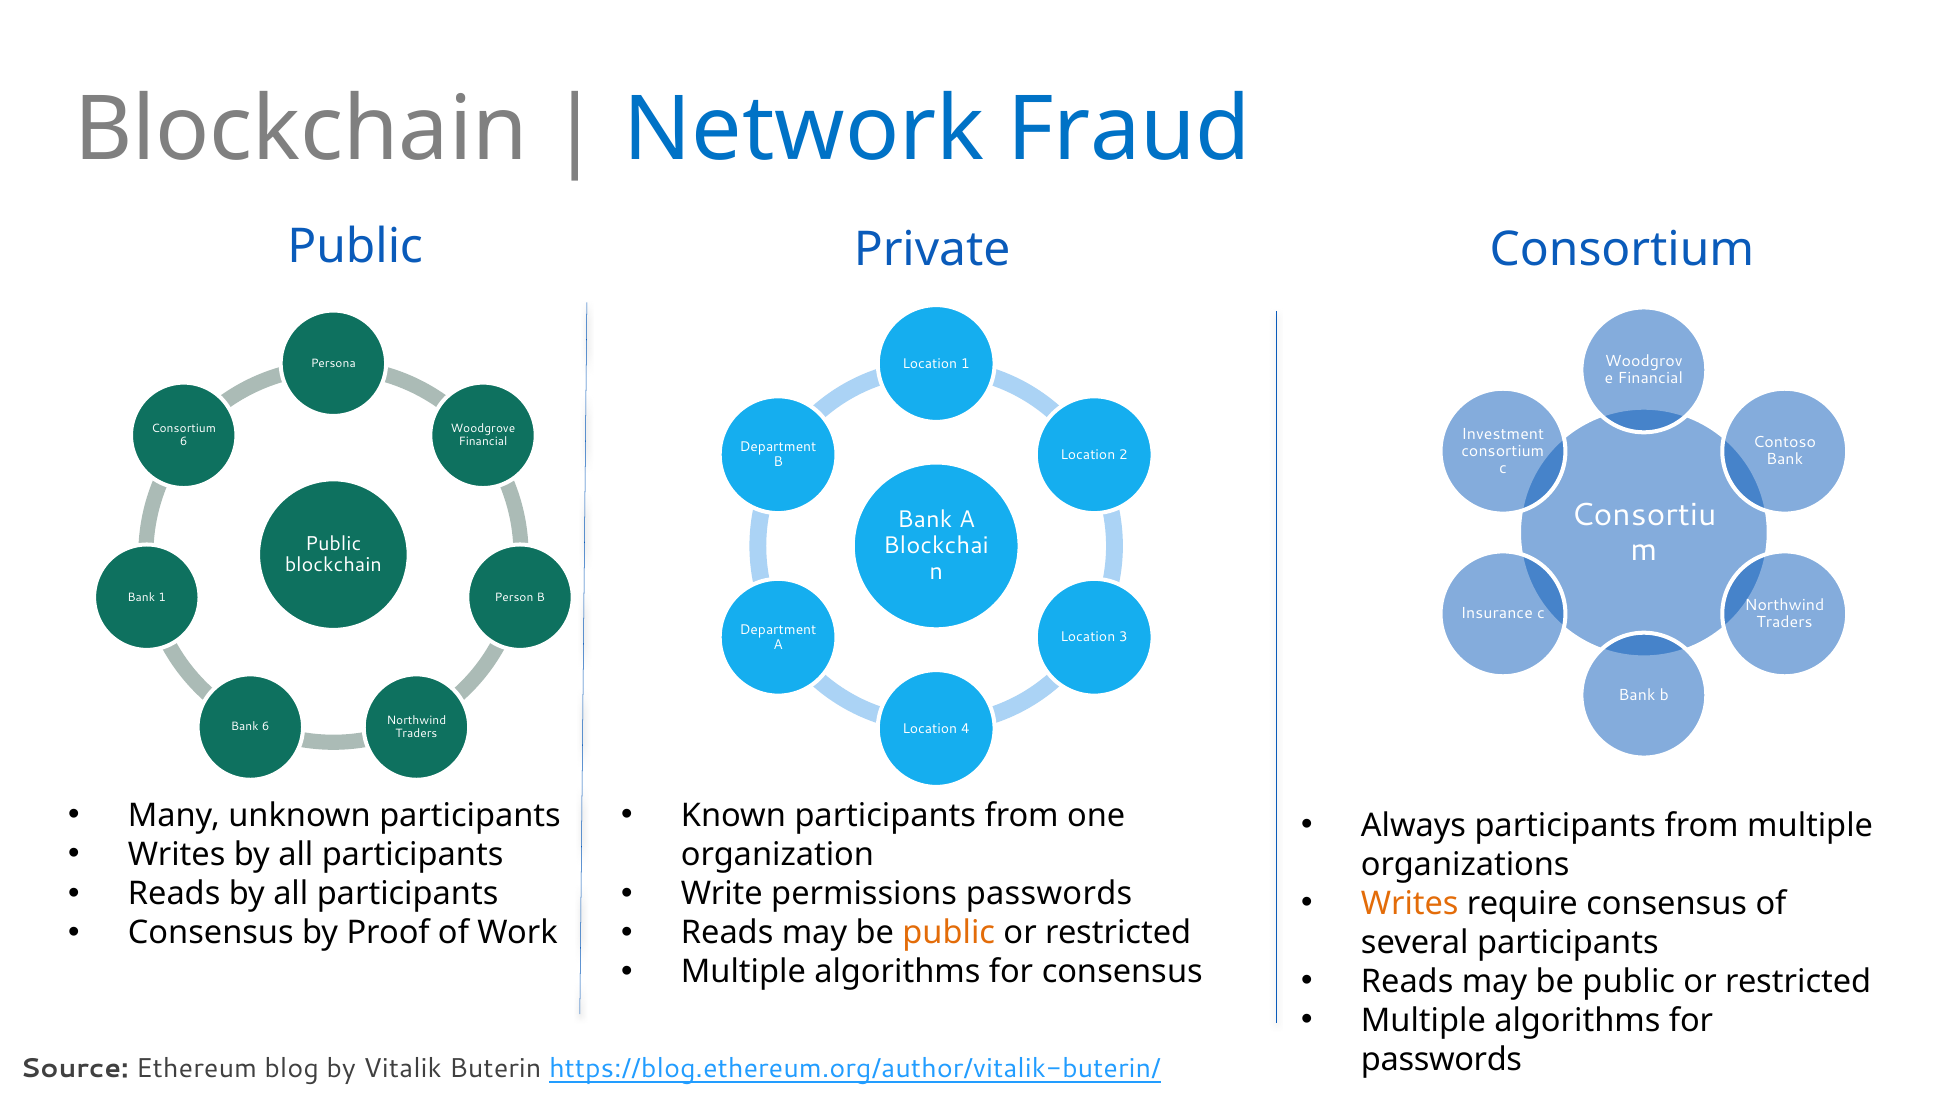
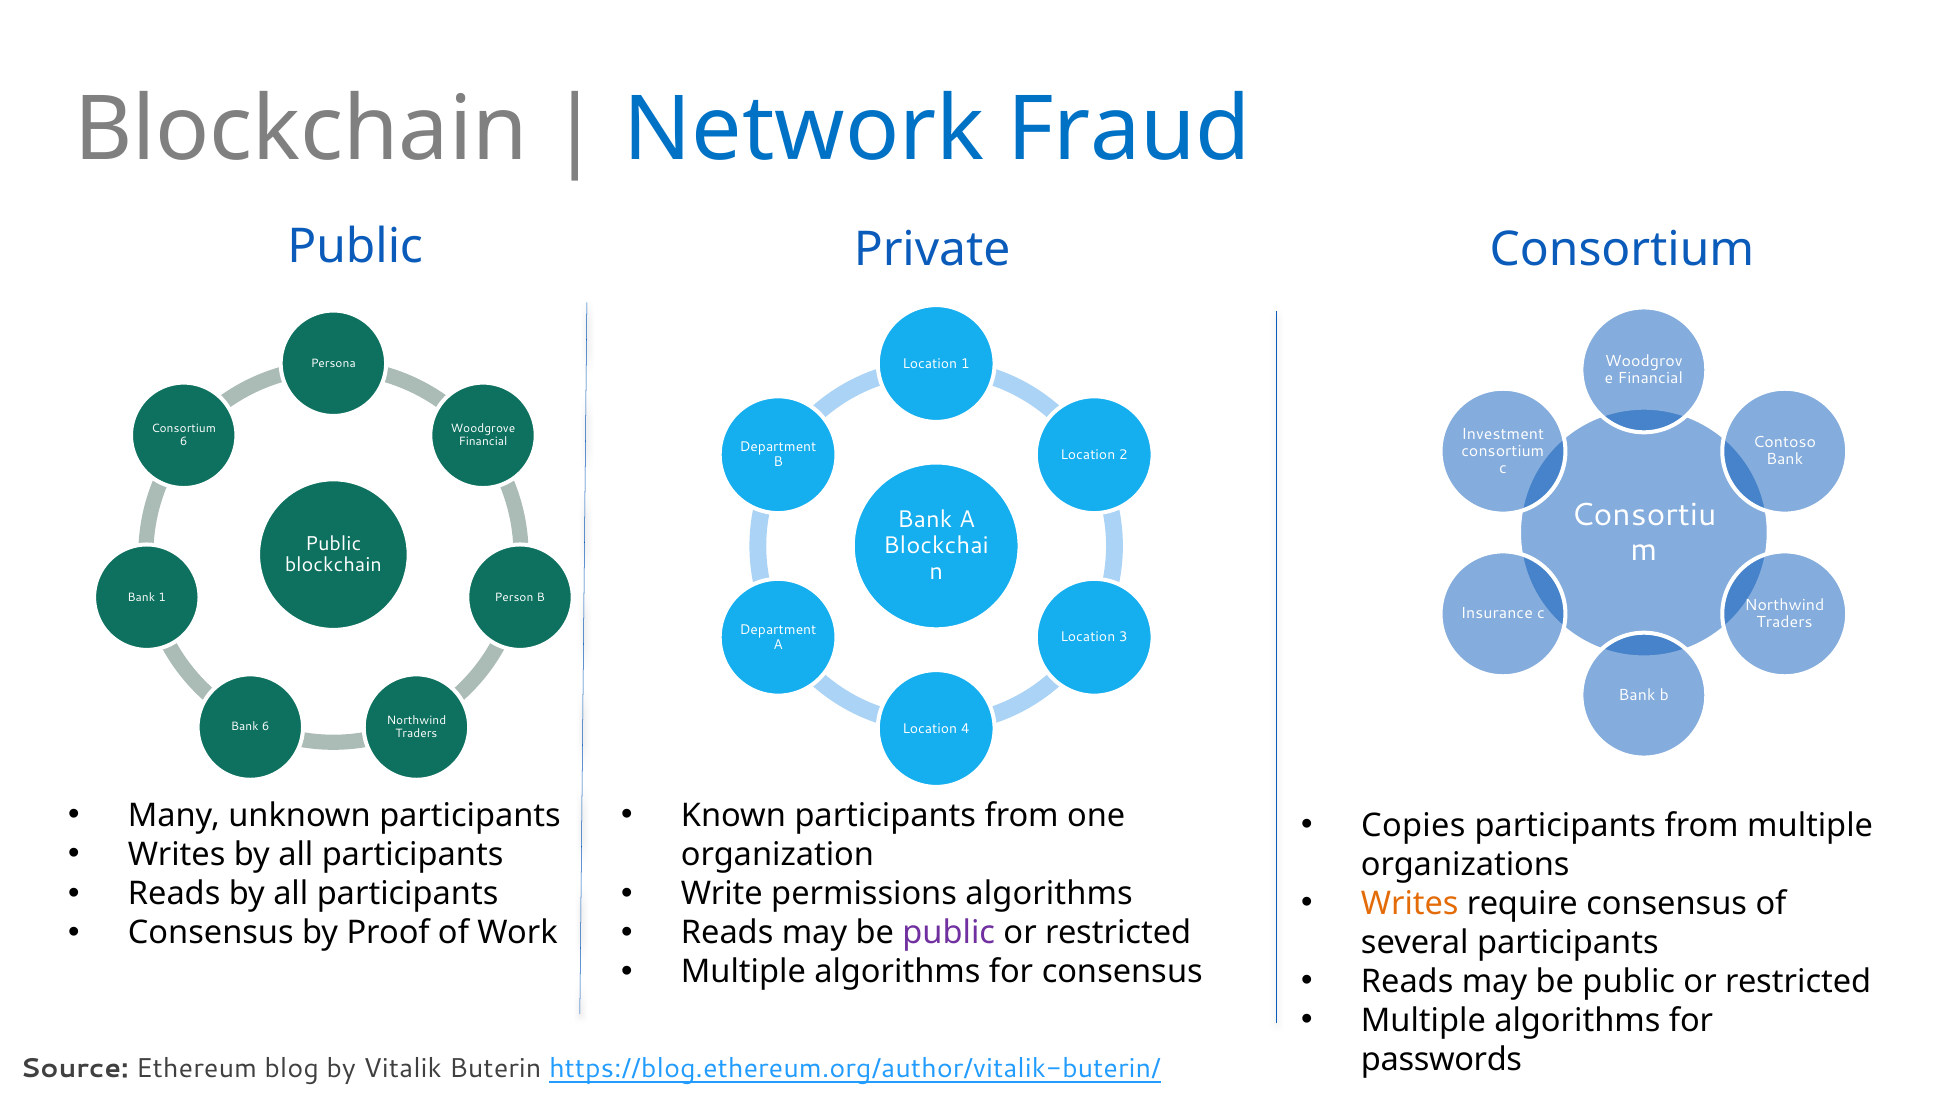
Always: Always -> Copies
permissions passwords: passwords -> algorithms
public at (949, 933) colour: orange -> purple
